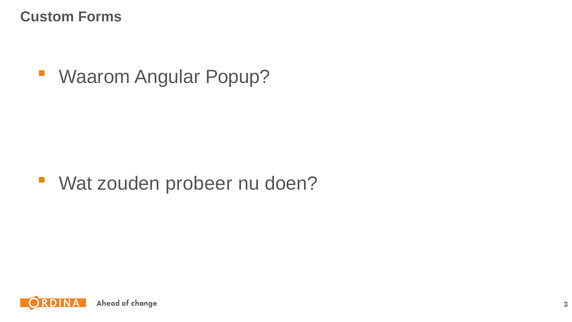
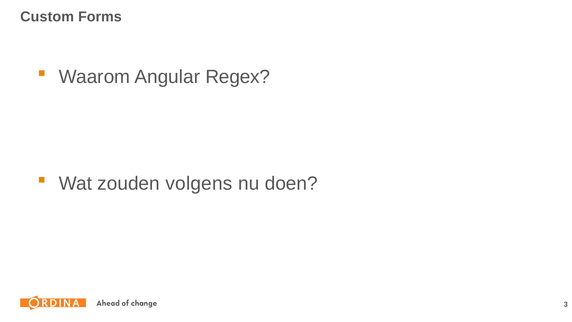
Popup: Popup -> Regex
probeer: probeer -> volgens
